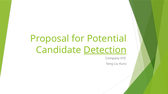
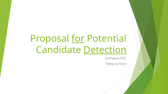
for underline: none -> present
